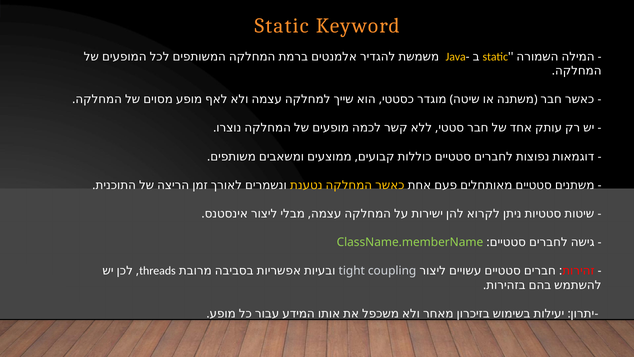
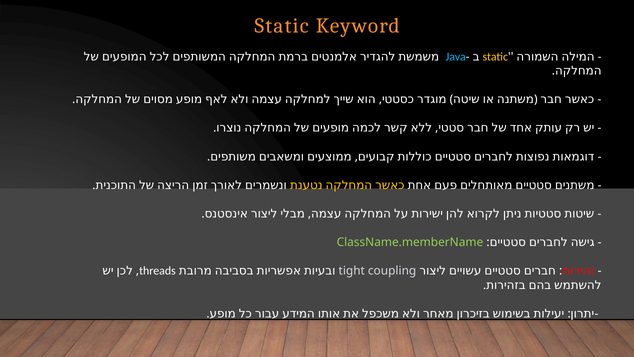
Java colour: yellow -> light blue
